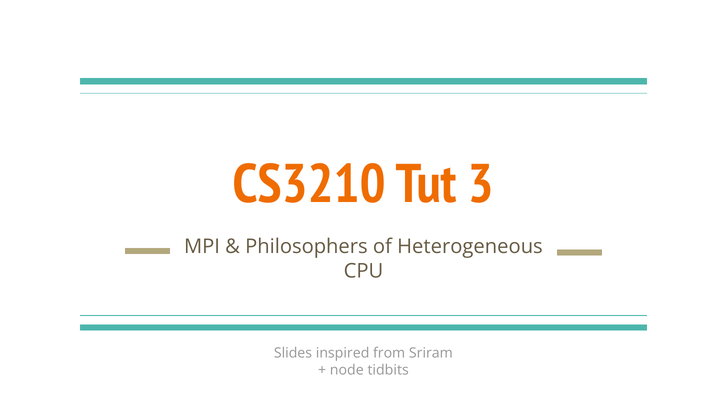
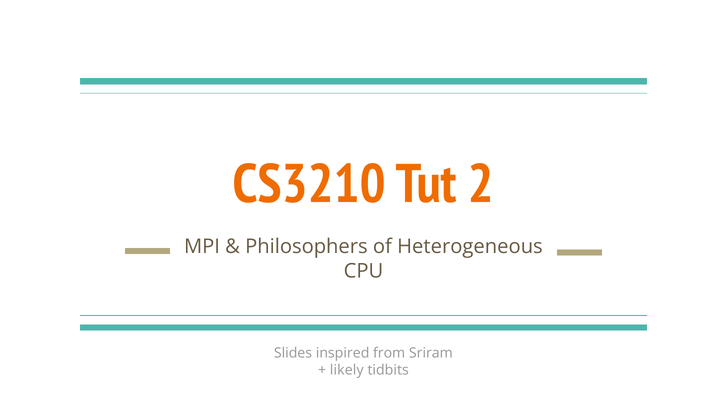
3: 3 -> 2
node: node -> likely
